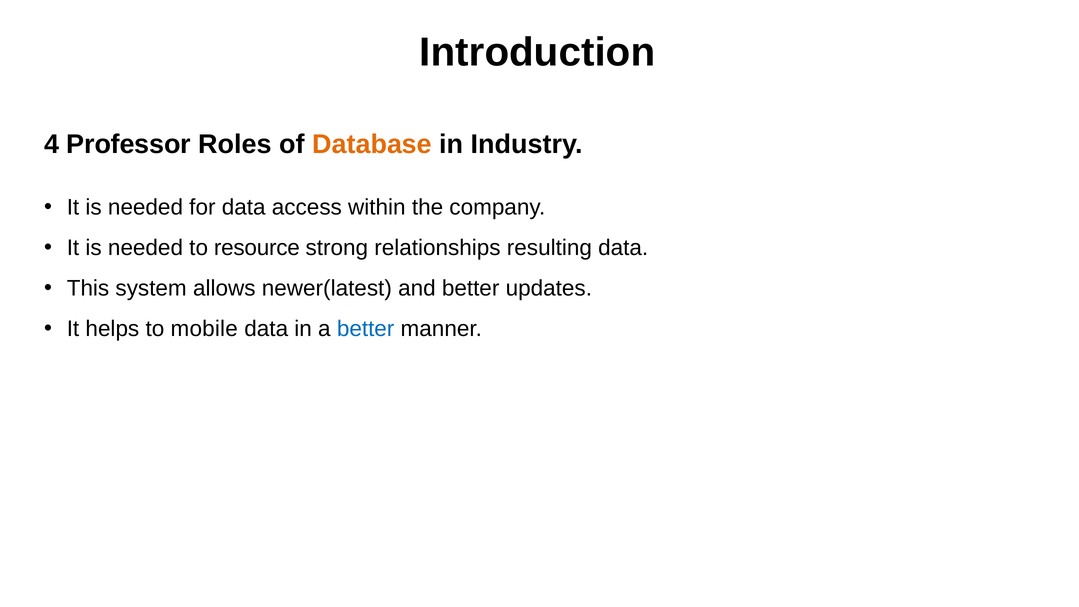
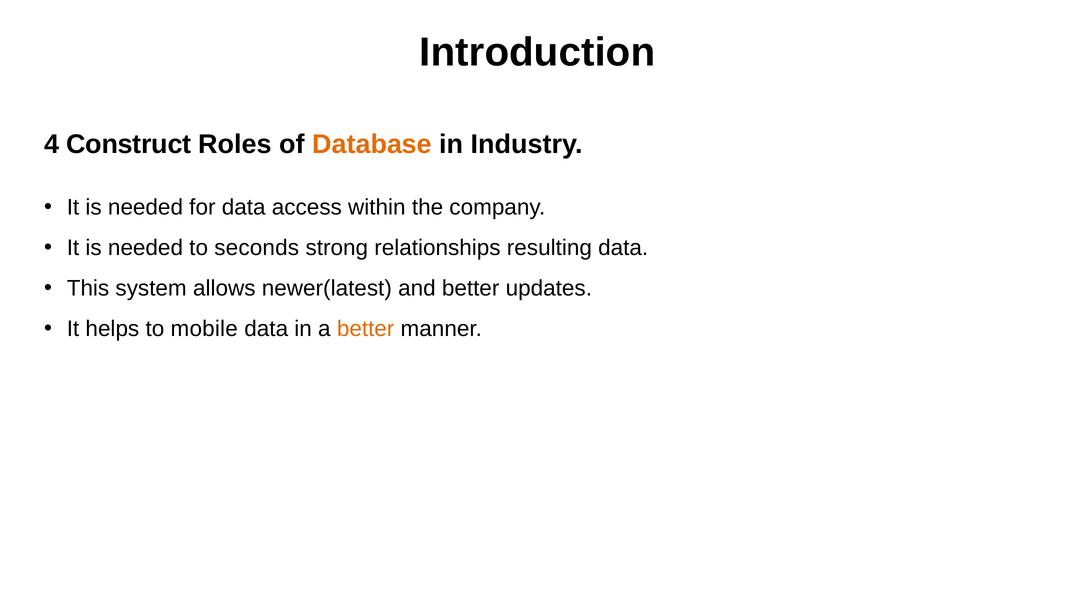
Professor: Professor -> Construct
resource: resource -> seconds
better at (366, 329) colour: blue -> orange
